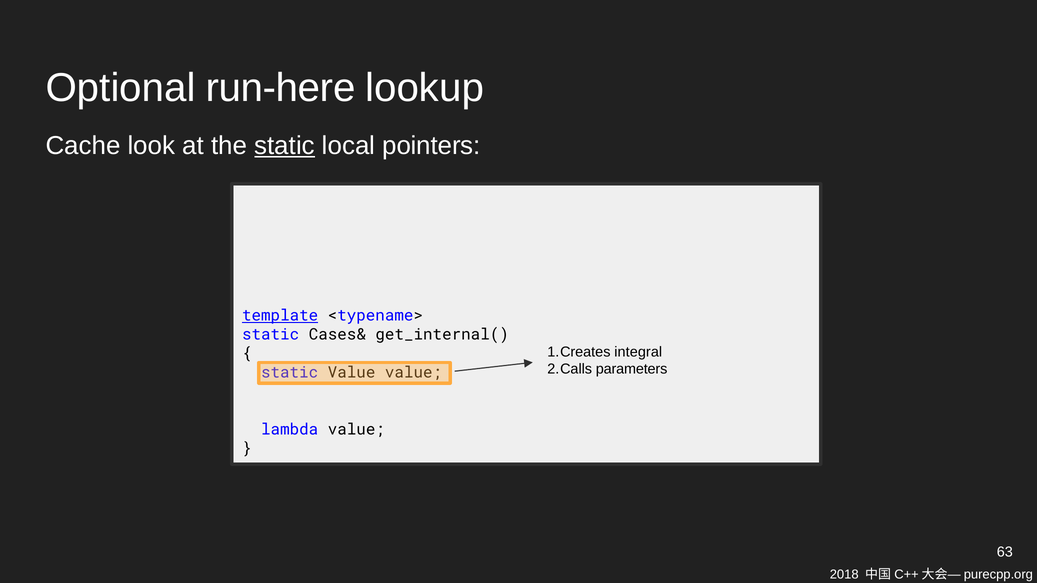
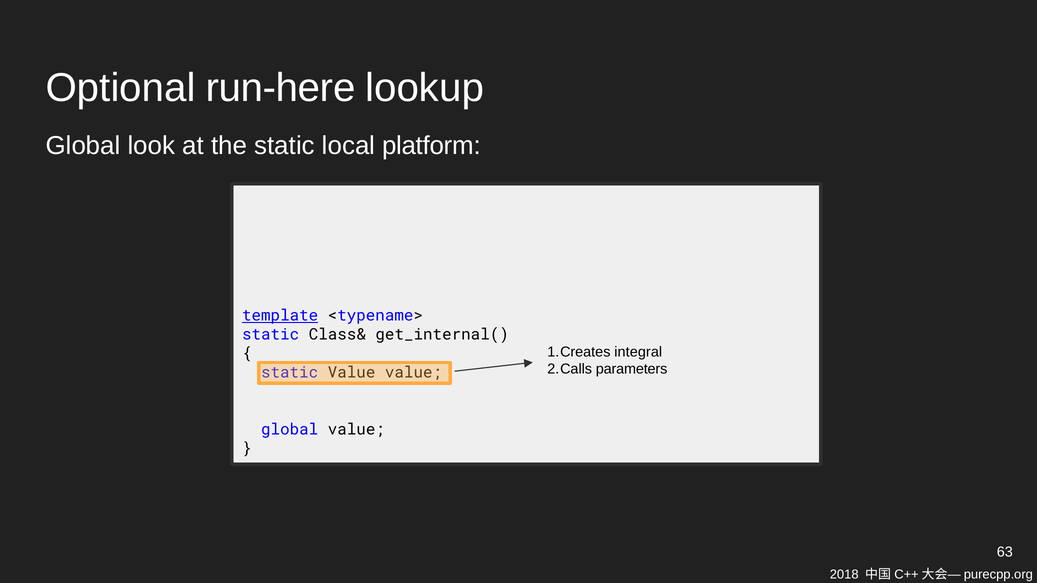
Cache at (83, 146): Cache -> Global
static at (285, 146) underline: present -> none
pointers: pointers -> platform
Cases&: Cases& -> Class&
lambda at (290, 430): lambda -> global
